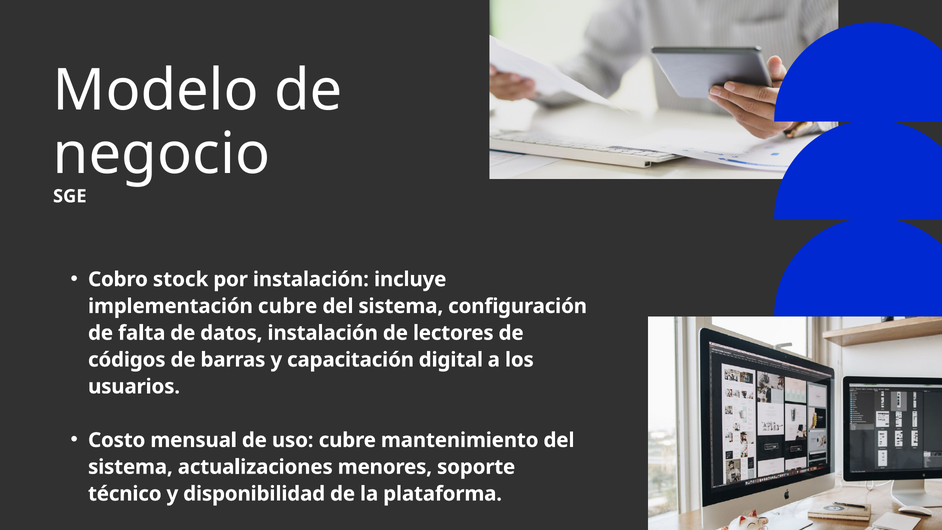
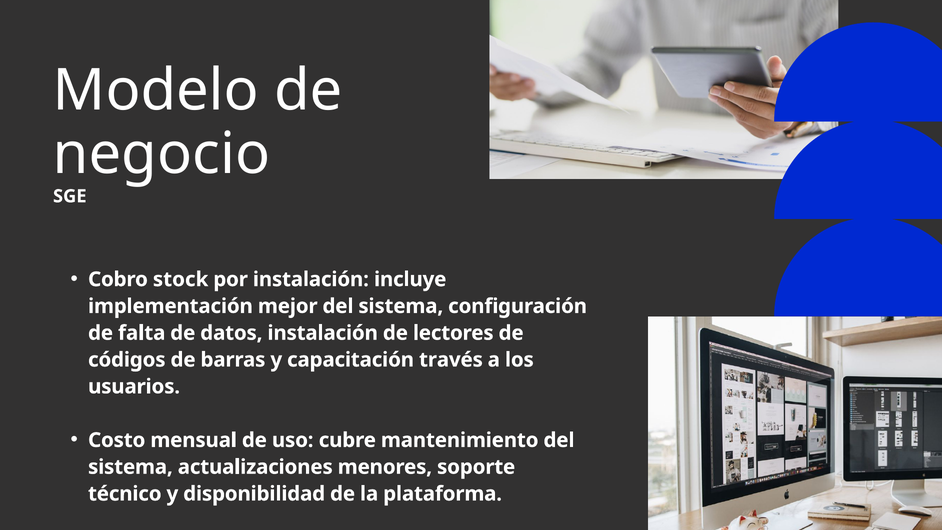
implementación cubre: cubre -> mejor
digital: digital -> través
